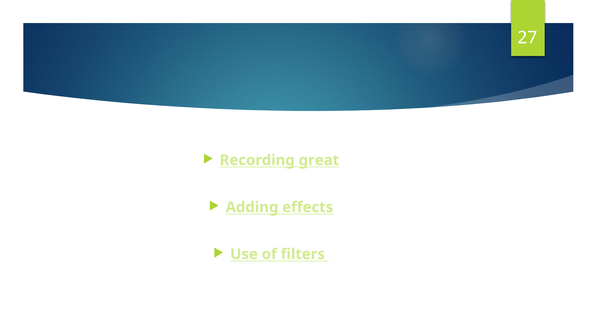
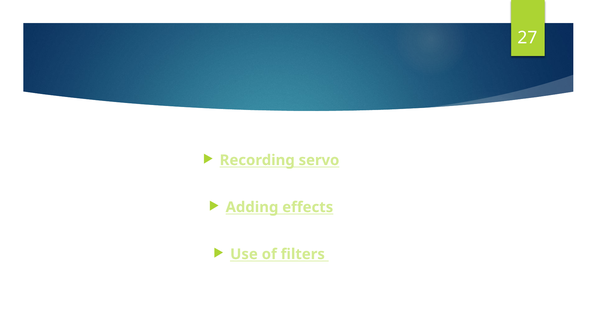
great: great -> servo
